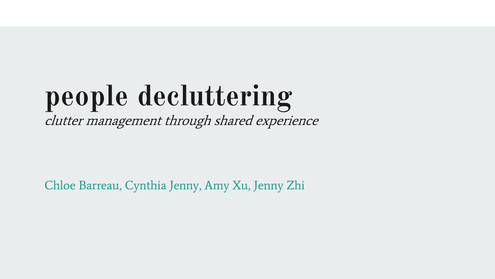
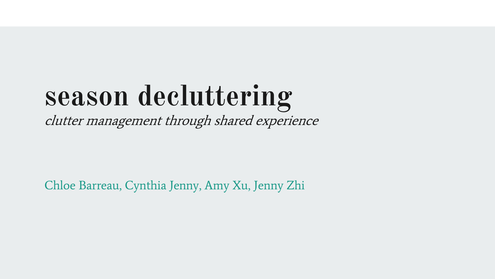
people: people -> season
